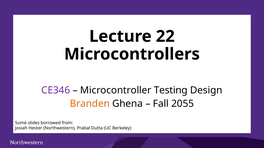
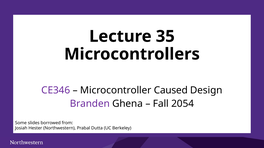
22: 22 -> 35
Testing: Testing -> Caused
Branden colour: orange -> purple
2055: 2055 -> 2054
